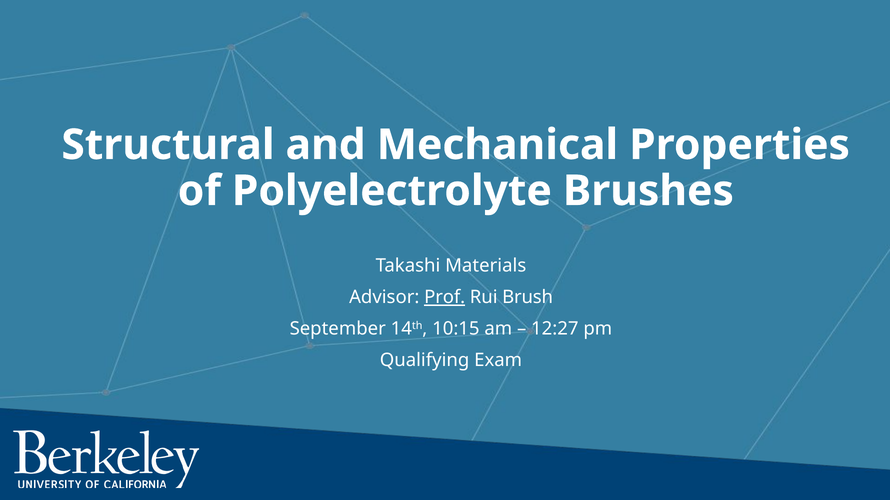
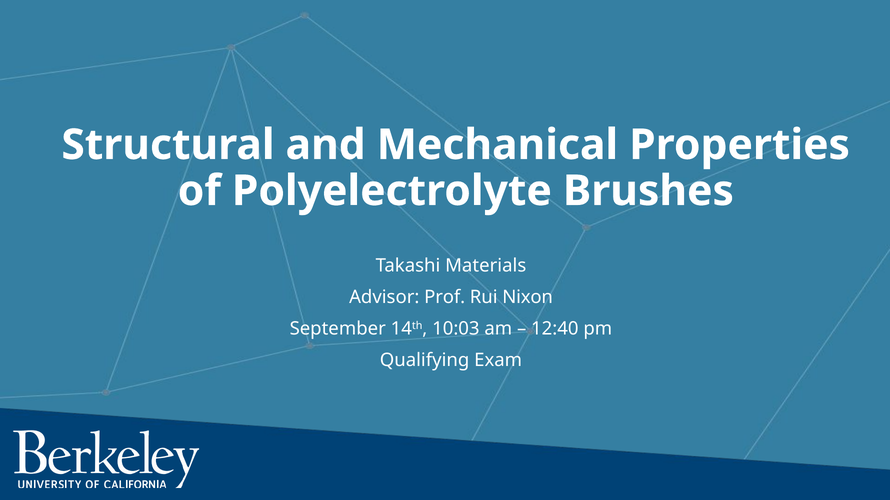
Prof underline: present -> none
Brush: Brush -> Nixon
10:15: 10:15 -> 10:03
12:27: 12:27 -> 12:40
